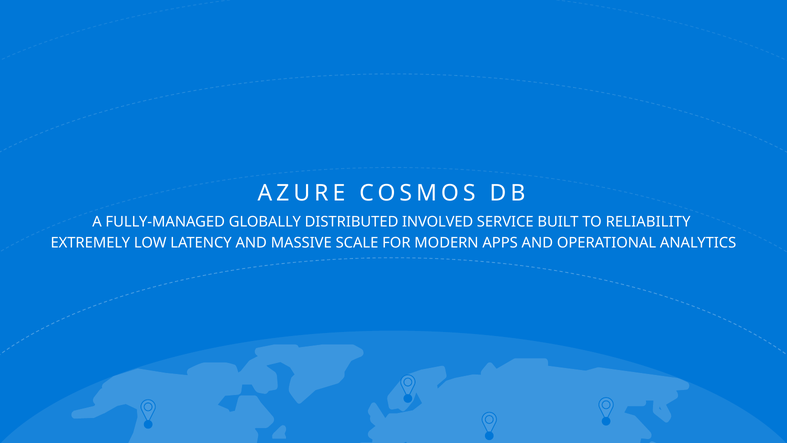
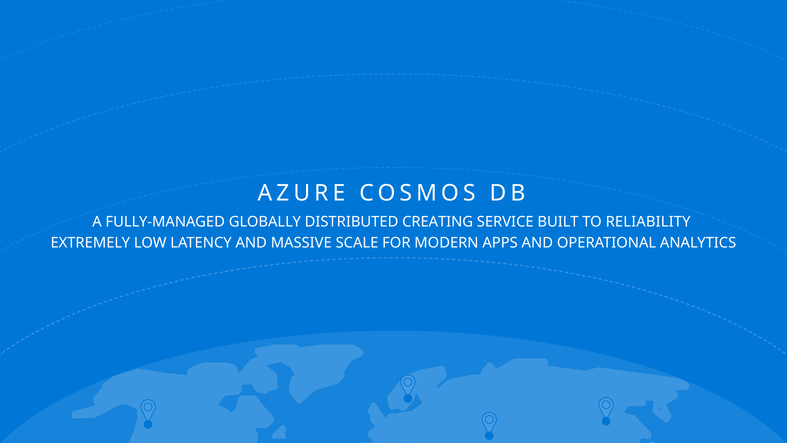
INVOLVED: INVOLVED -> CREATING
